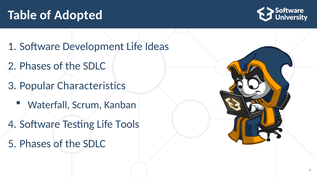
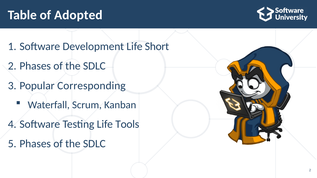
Ideas: Ideas -> Short
Characteristics: Characteristics -> Corresponding
